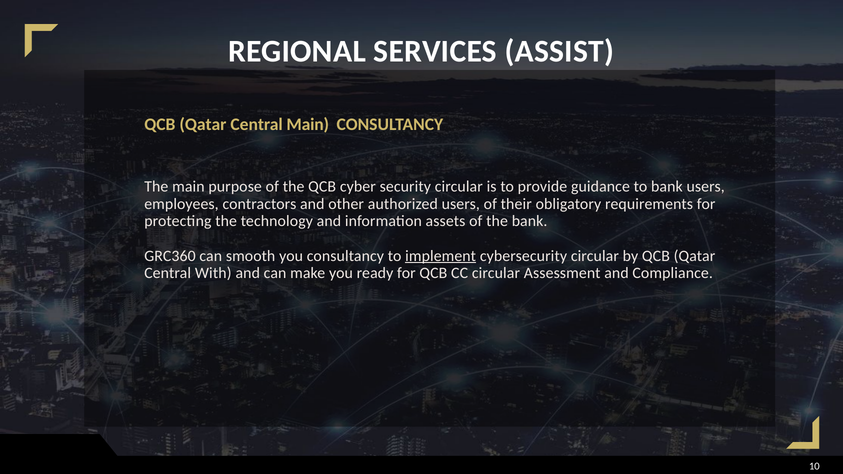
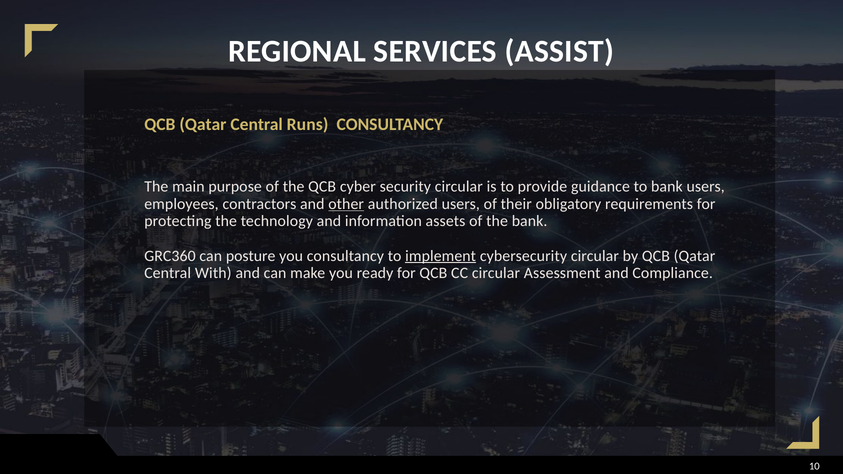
Central Main: Main -> Runs
other underline: none -> present
smooth: smooth -> posture
